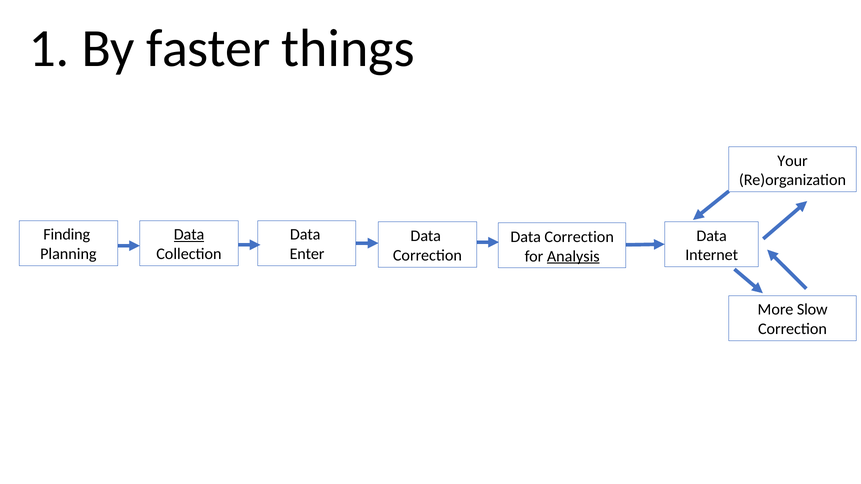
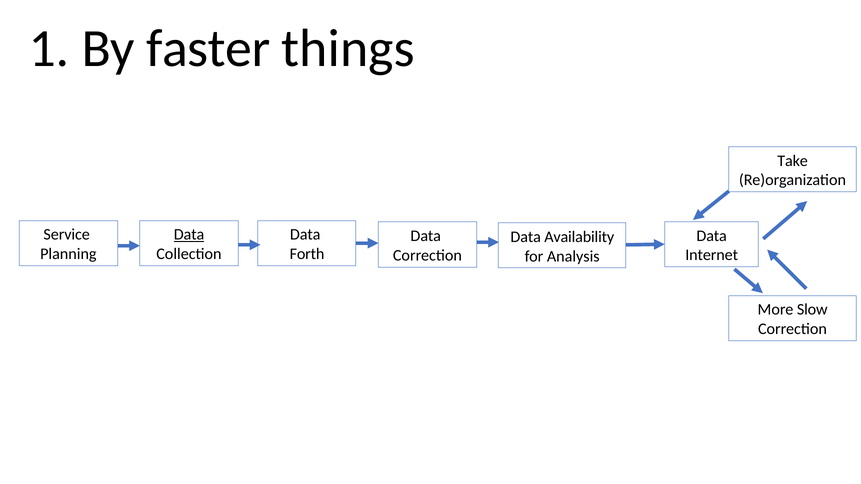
Your: Your -> Take
Finding: Finding -> Service
Correction at (579, 237): Correction -> Availability
Enter: Enter -> Forth
Analysis underline: present -> none
